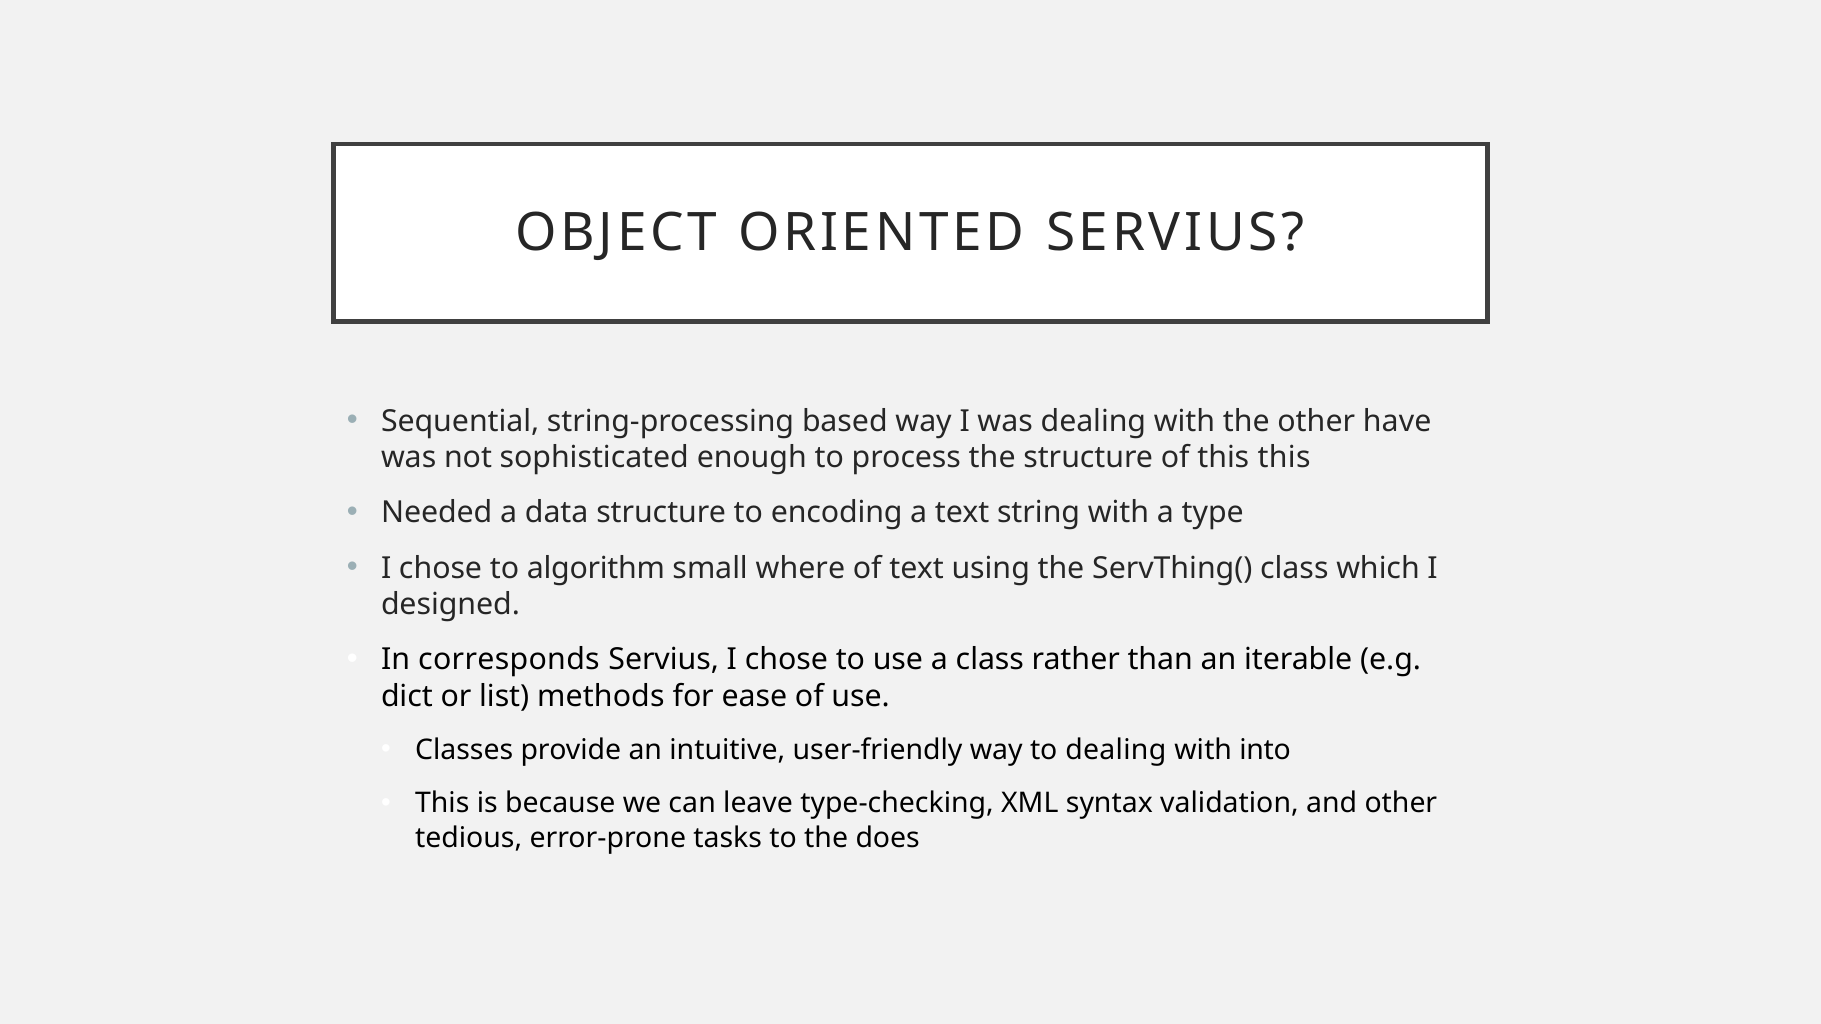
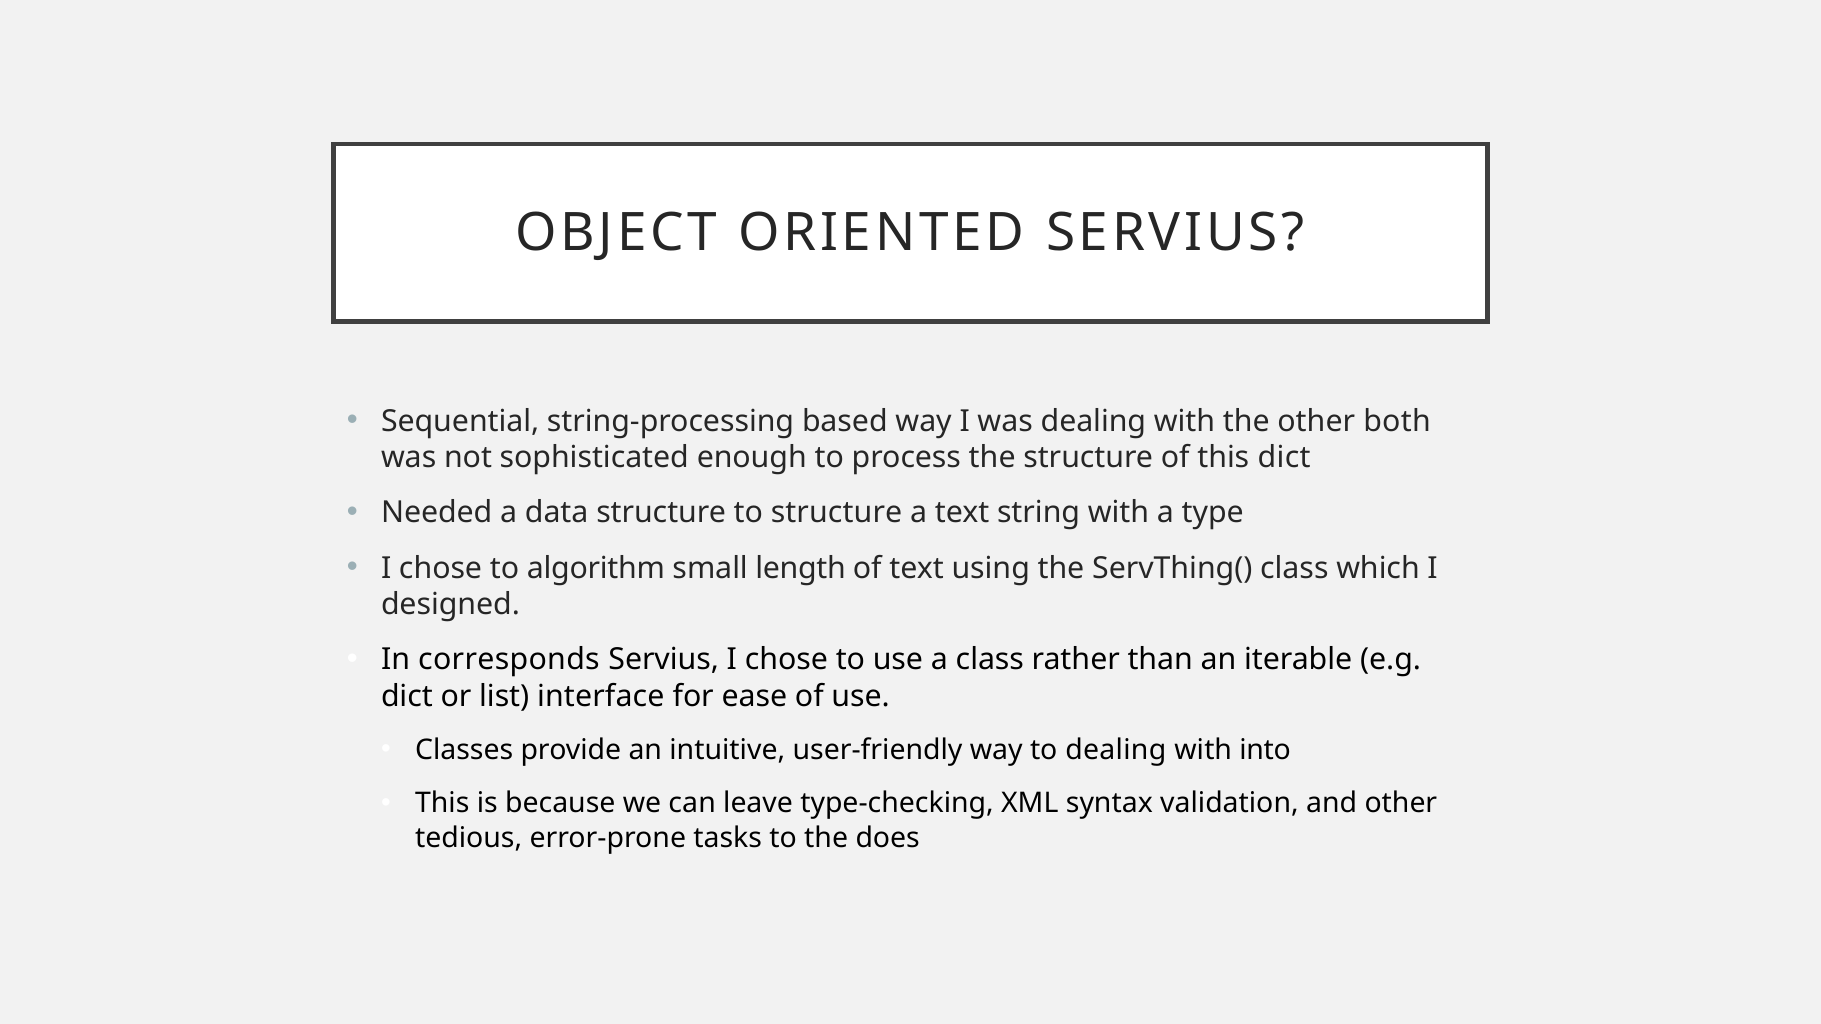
have: have -> both
this this: this -> dict
to encoding: encoding -> structure
where: where -> length
methods: methods -> interface
